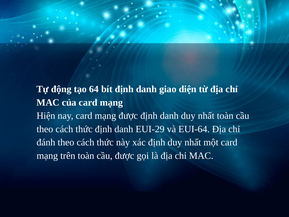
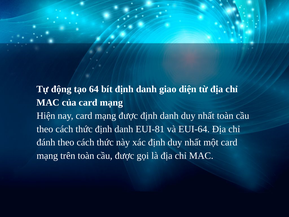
EUI-29: EUI-29 -> EUI-81
